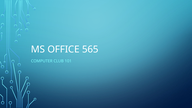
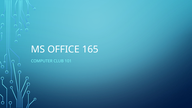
565: 565 -> 165
